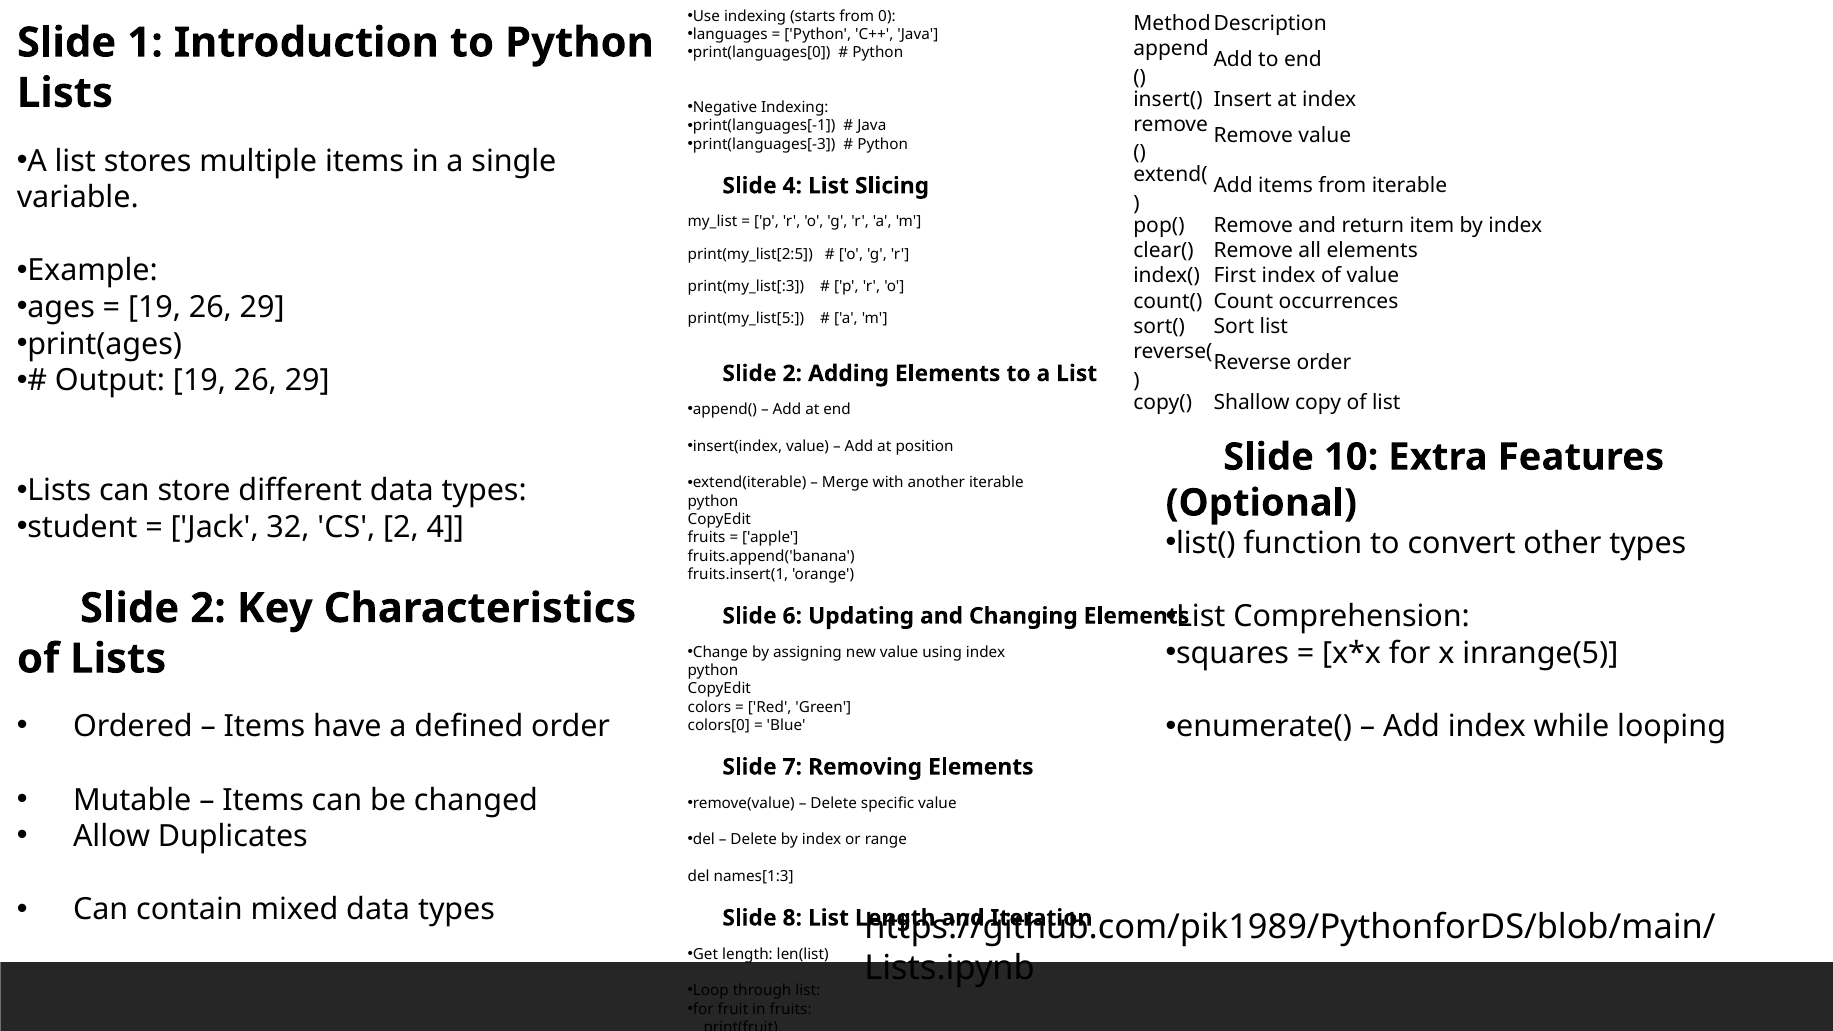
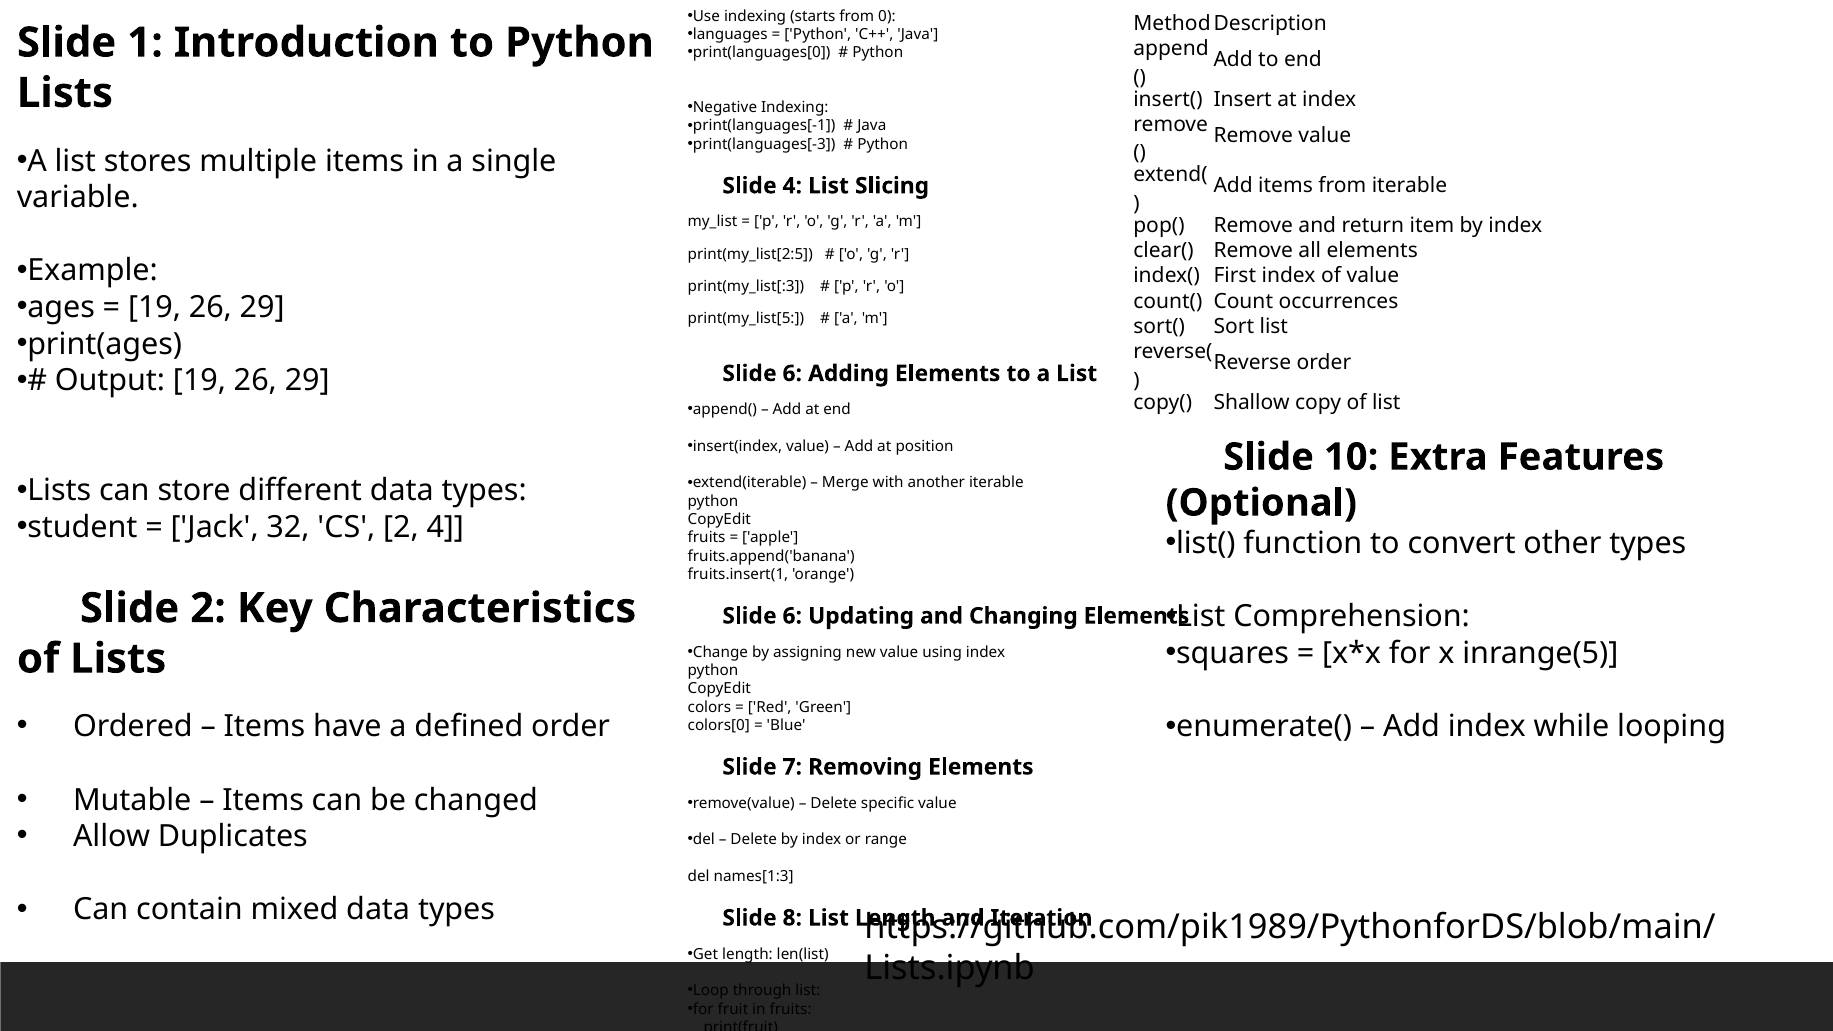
2 at (792, 374): 2 -> 6
